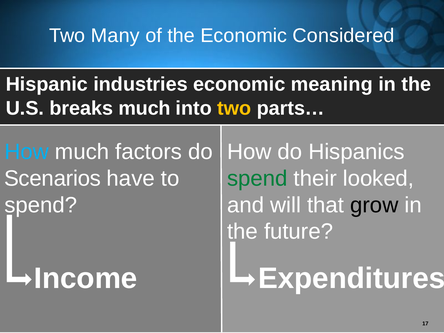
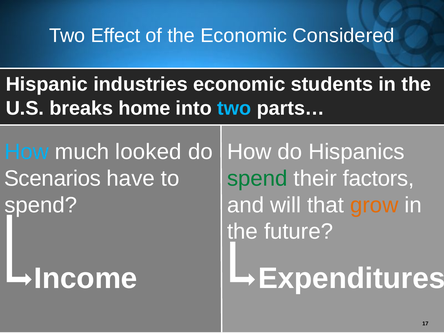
Many: Many -> Effect
meaning: meaning -> students
breaks much: much -> home
two at (234, 108) colour: yellow -> light blue
factors: factors -> looked
looked: looked -> factors
grow colour: black -> orange
